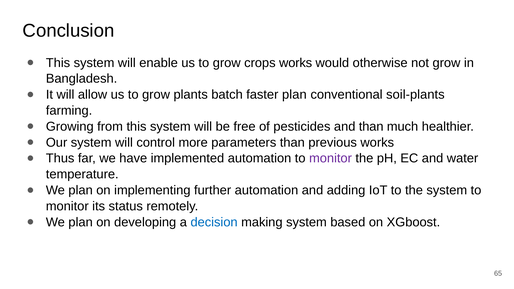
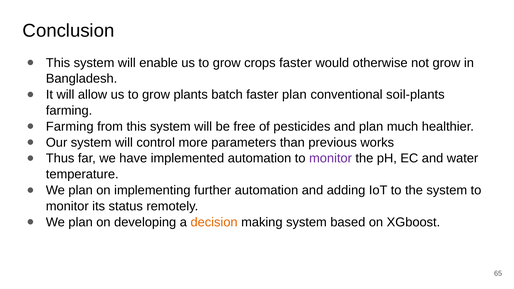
crops works: works -> faster
Growing at (70, 127): Growing -> Farming
and than: than -> plan
decision colour: blue -> orange
